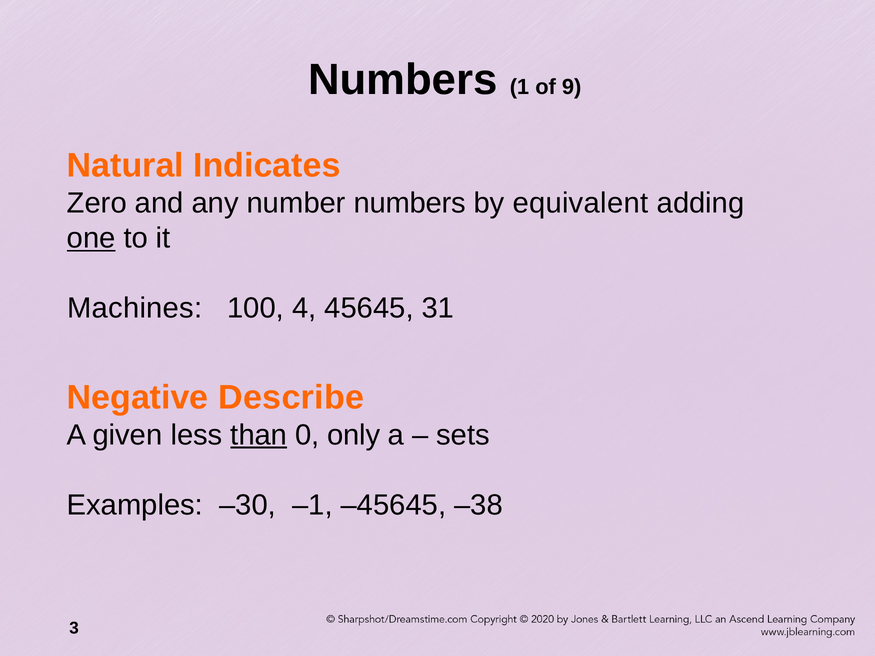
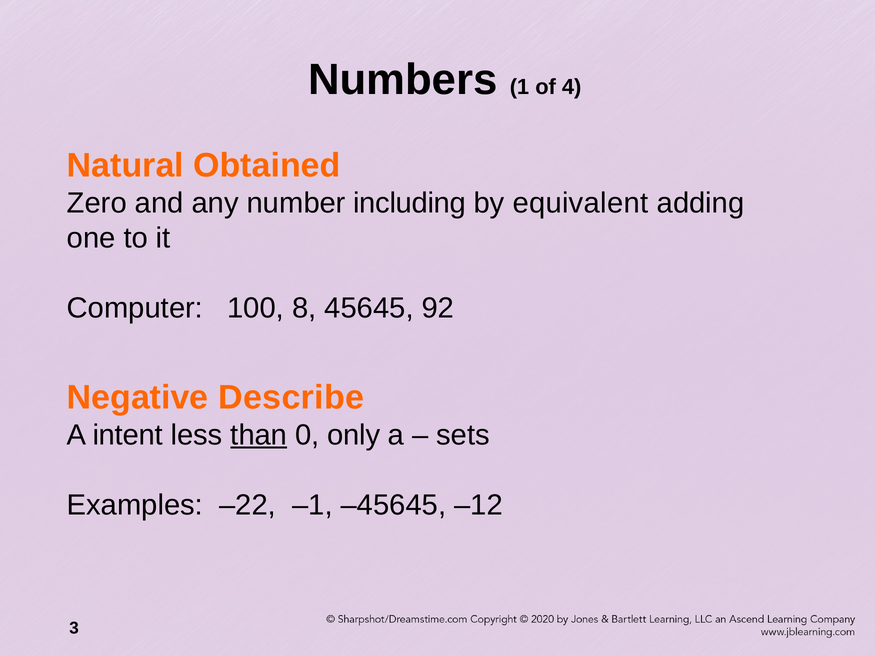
9: 9 -> 4
Indicates: Indicates -> Obtained
number numbers: numbers -> including
one underline: present -> none
Machines: Machines -> Computer
4: 4 -> 8
31: 31 -> 92
given: given -> intent
–30: –30 -> –22
–38: –38 -> –12
